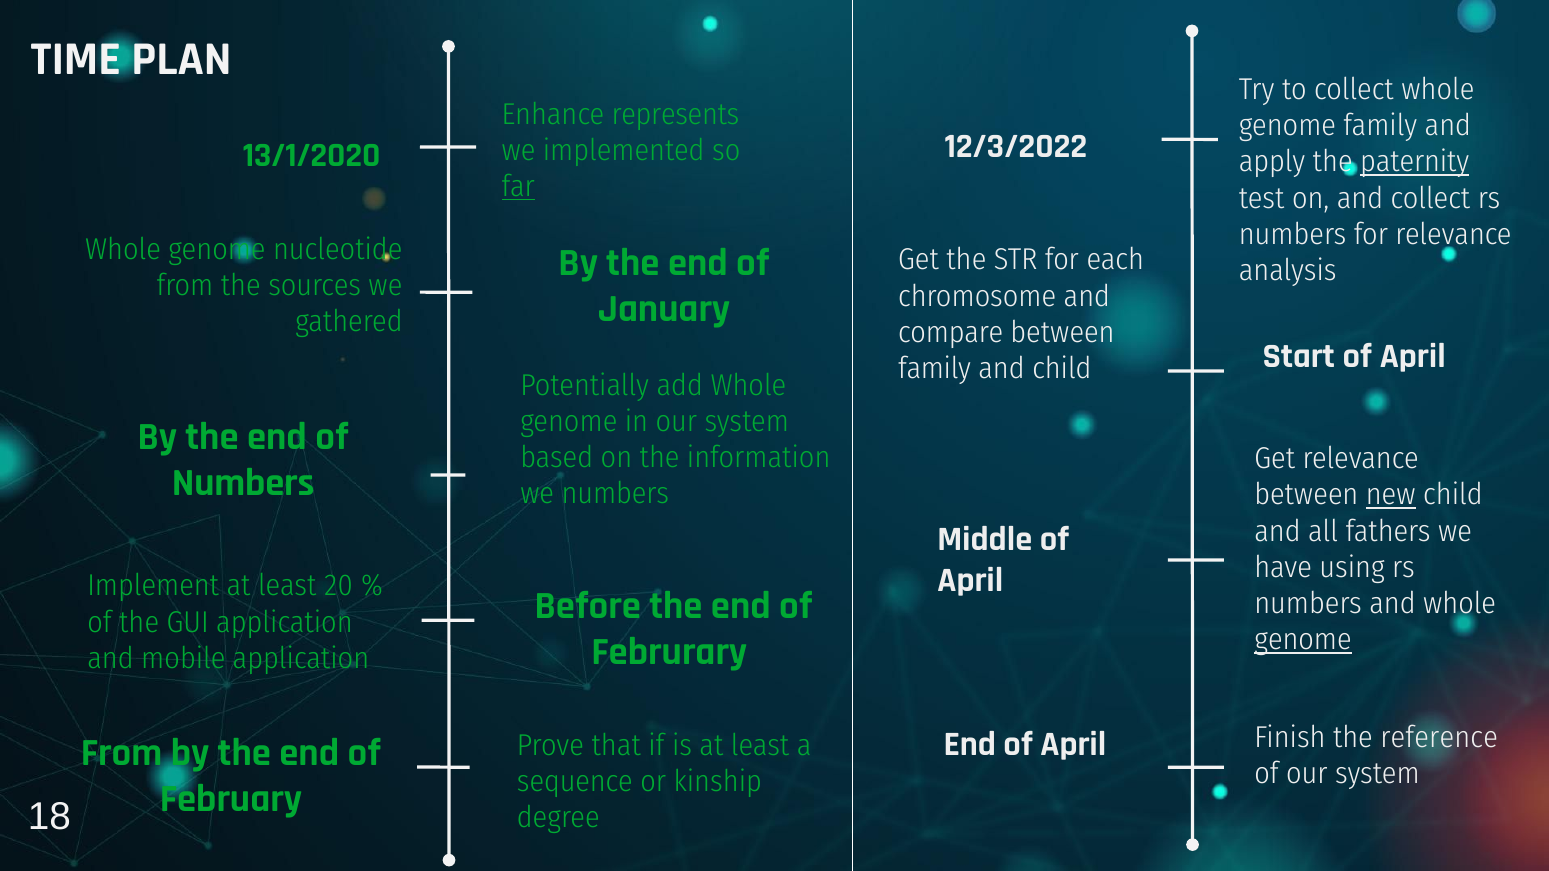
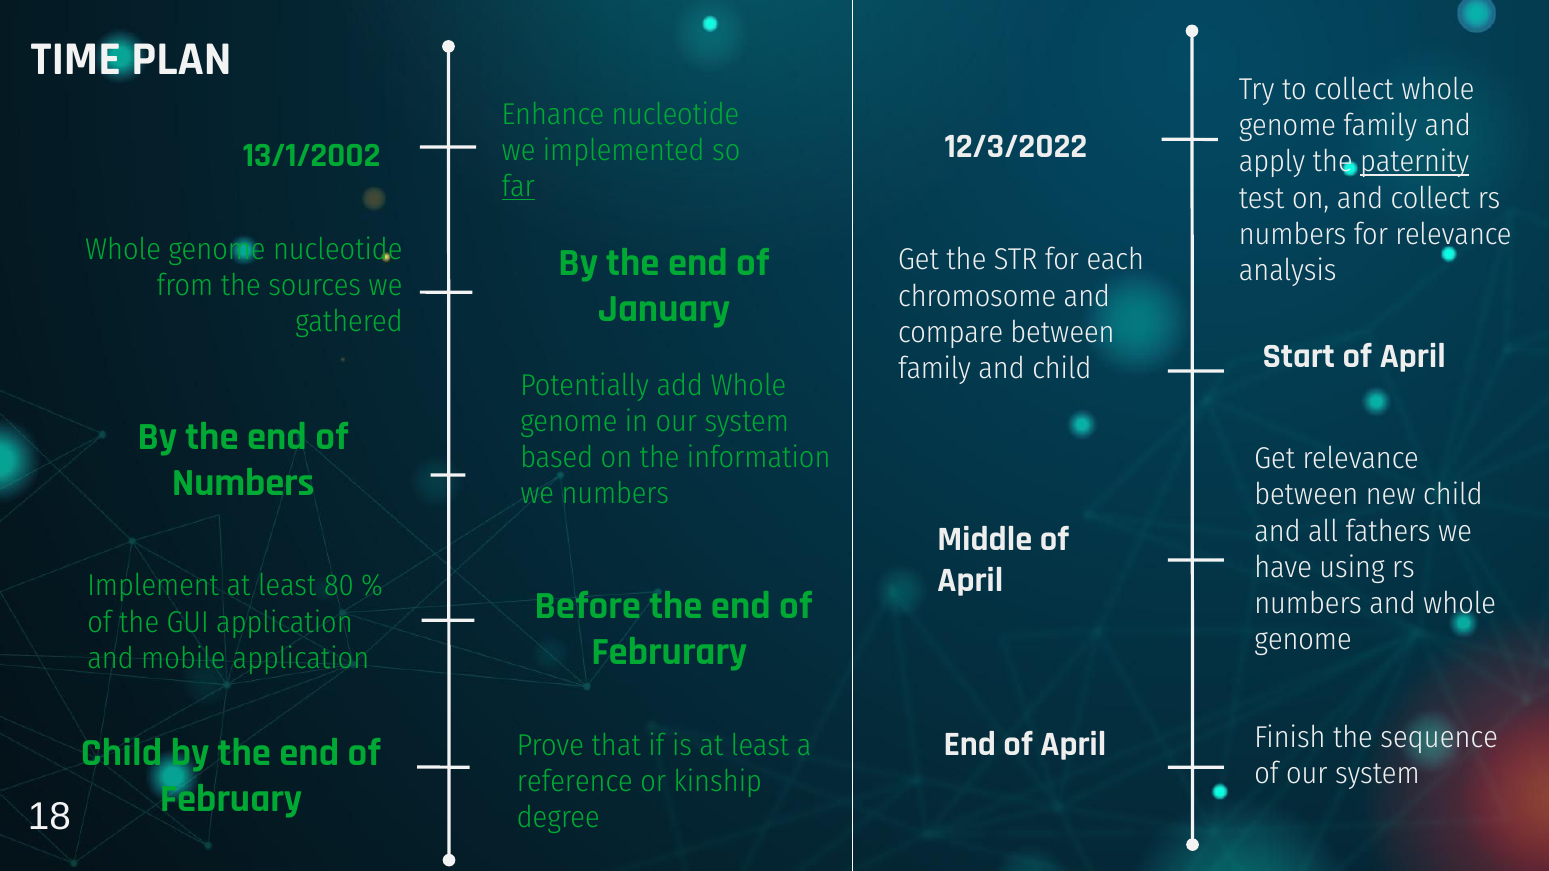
Enhance represents: represents -> nucleotide
13/1/2020: 13/1/2020 -> 13/1/2002
new underline: present -> none
20: 20 -> 80
genome at (1303, 640) underline: present -> none
reference: reference -> sequence
From at (122, 753): From -> Child
sequence: sequence -> reference
